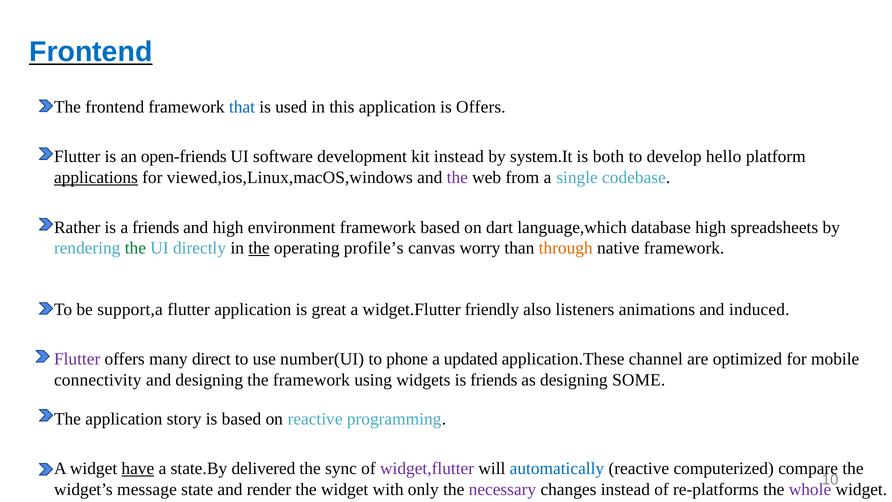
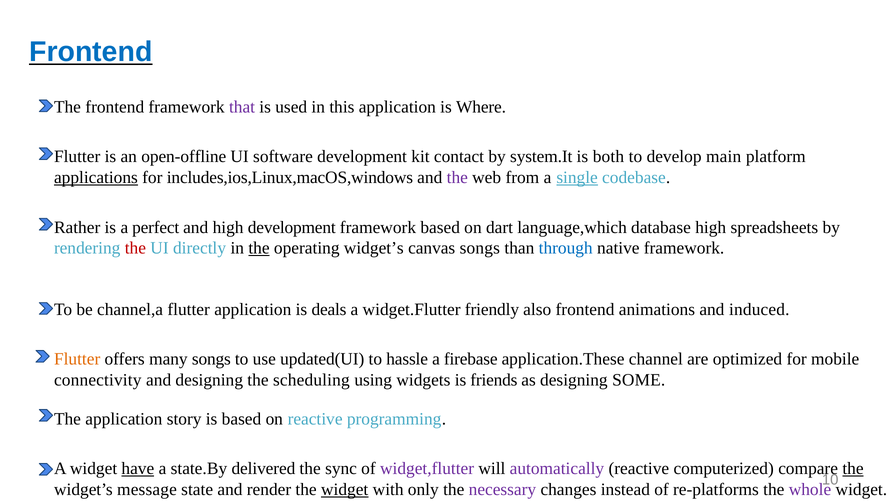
that colour: blue -> purple
is Offers: Offers -> Where
open-friends: open-friends -> open-offline
kit instead: instead -> contact
hello: hello -> main
viewed,ios,Linux,macOS,windows: viewed,ios,Linux,macOS,windows -> includes,ios,Linux,macOS,windows
single underline: none -> present
a friends: friends -> perfect
high environment: environment -> development
the at (135, 248) colour: green -> red
operating profile’s: profile’s -> widget’s
canvas worry: worry -> songs
through colour: orange -> blue
support,a: support,a -> channel,a
great: great -> deals
also listeners: listeners -> frontend
Flutter at (77, 359) colour: purple -> orange
many direct: direct -> songs
number(UI: number(UI -> updated(UI
phone: phone -> hassle
updated: updated -> firebase
the framework: framework -> scheduling
automatically colour: blue -> purple
the at (853, 468) underline: none -> present
widget at (345, 489) underline: none -> present
